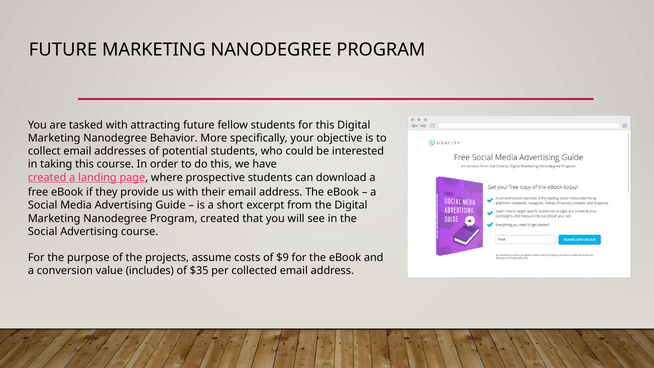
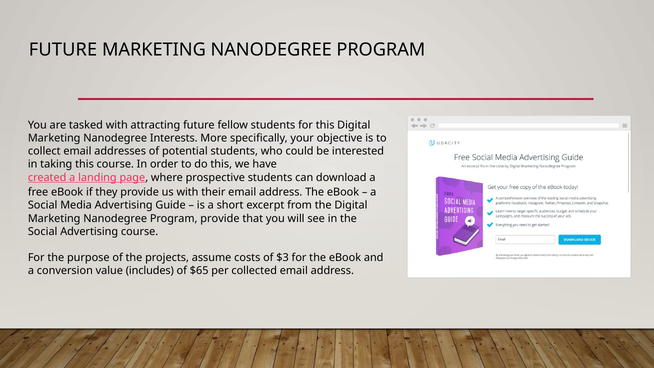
Behavior: Behavior -> Interests
Program created: created -> provide
$9: $9 -> $3
$35: $35 -> $65
